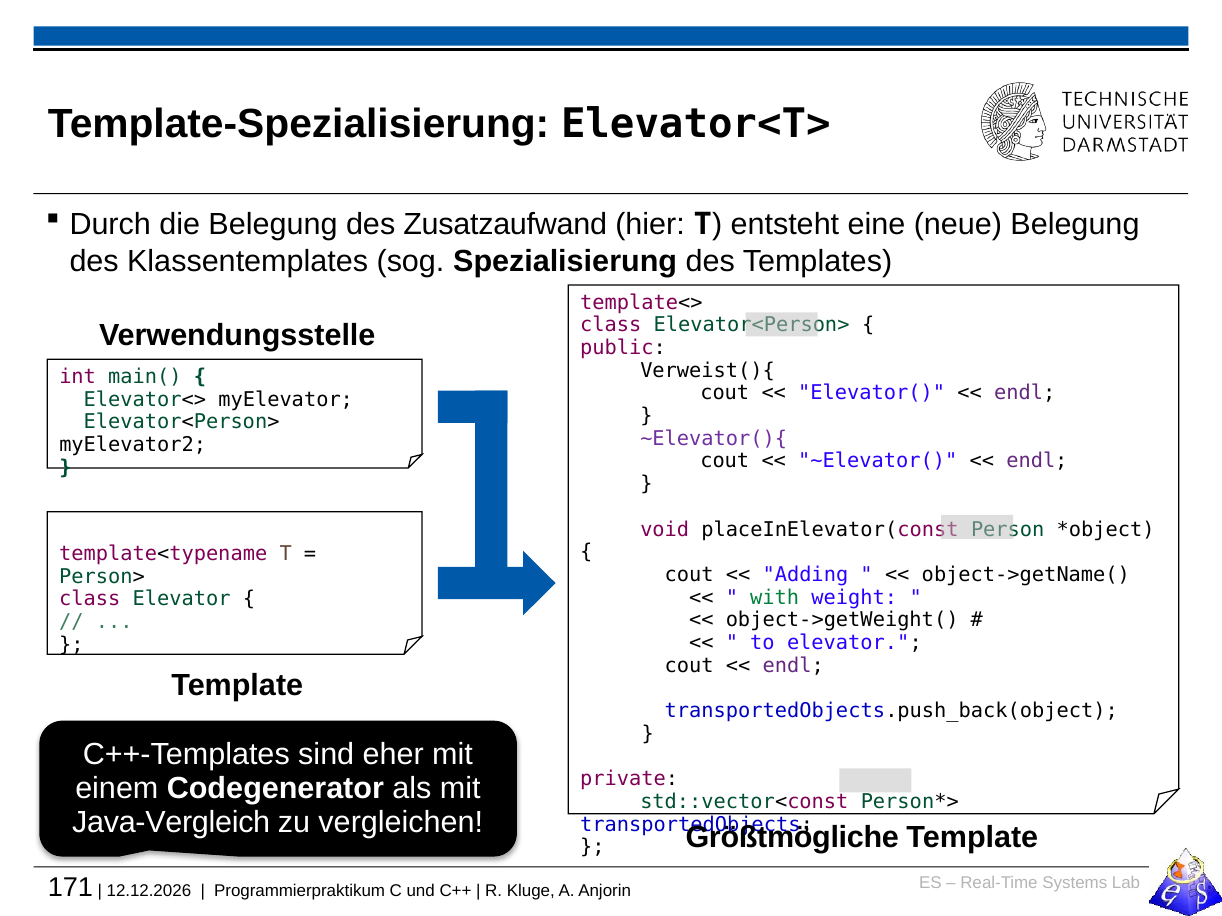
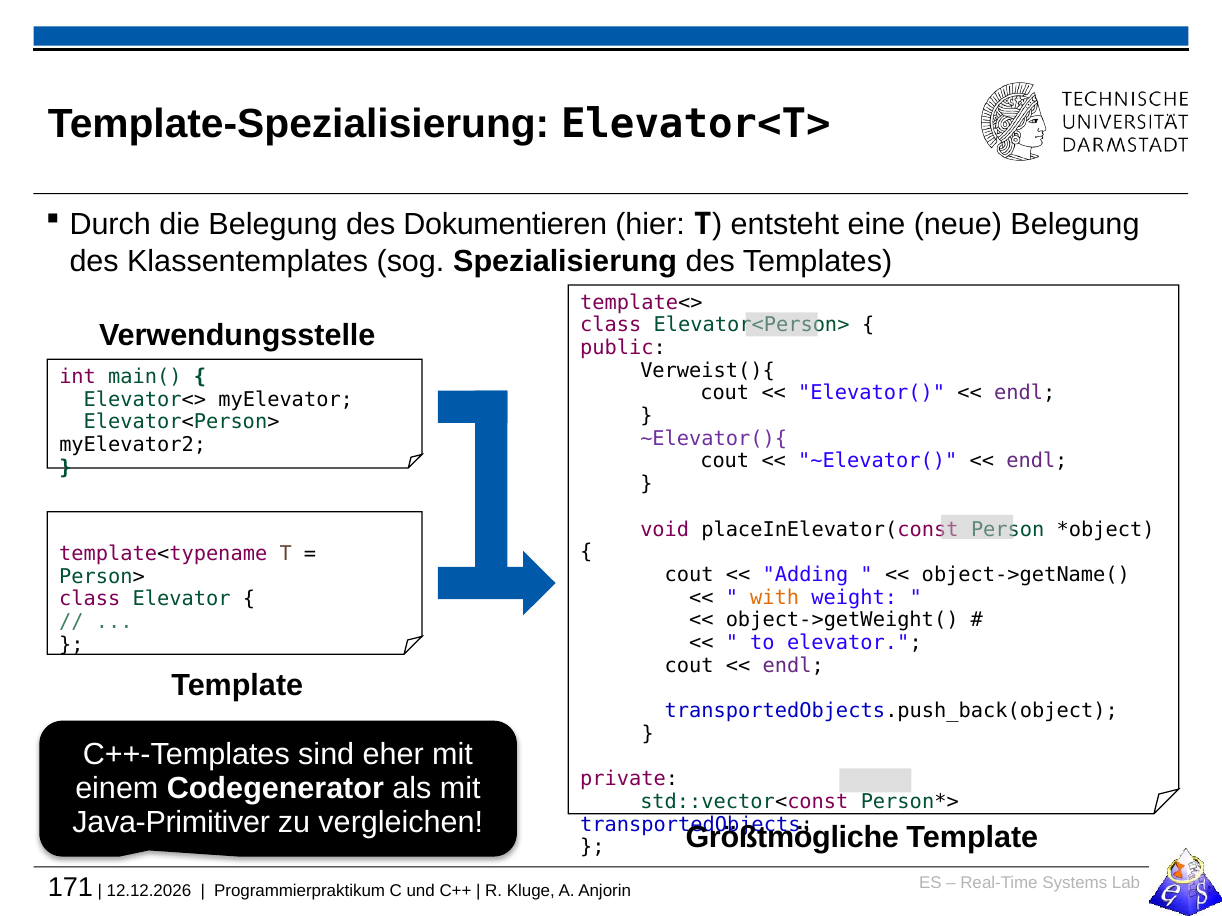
Zusatzaufwand: Zusatzaufwand -> Dokumentieren
with colour: green -> orange
Java-Vergleich: Java-Vergleich -> Java-Primitiver
